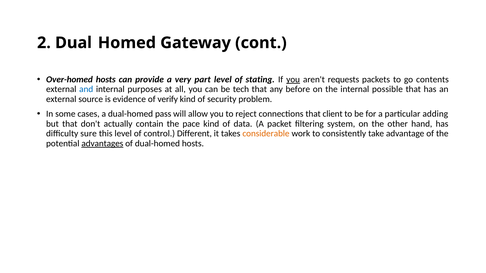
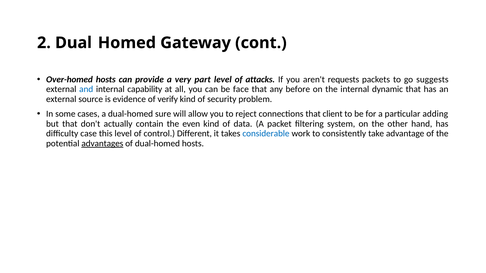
stating: stating -> attacks
you at (293, 79) underline: present -> none
contents: contents -> suggests
purposes: purposes -> capability
tech: tech -> face
possible: possible -> dynamic
pass: pass -> sure
pace: pace -> even
sure: sure -> case
considerable colour: orange -> blue
